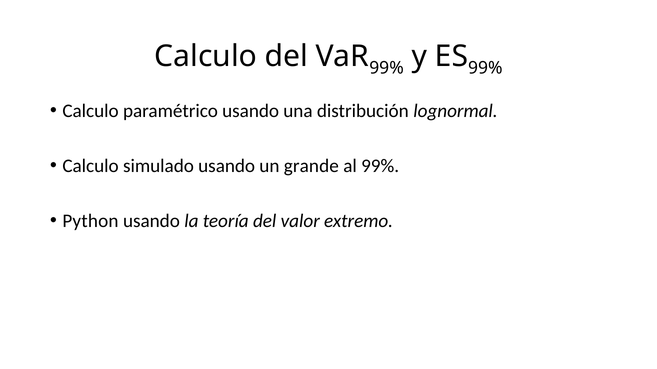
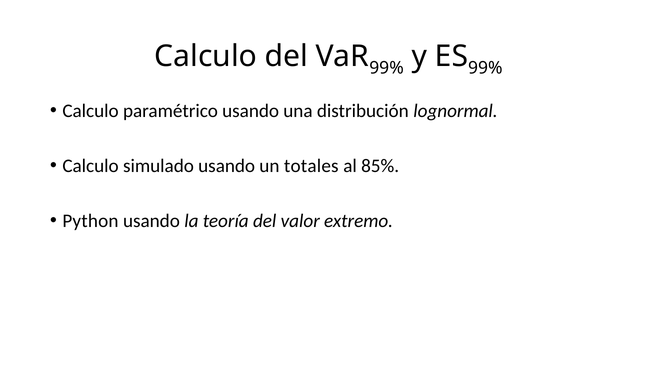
grande: grande -> totales
al 99%: 99% -> 85%
